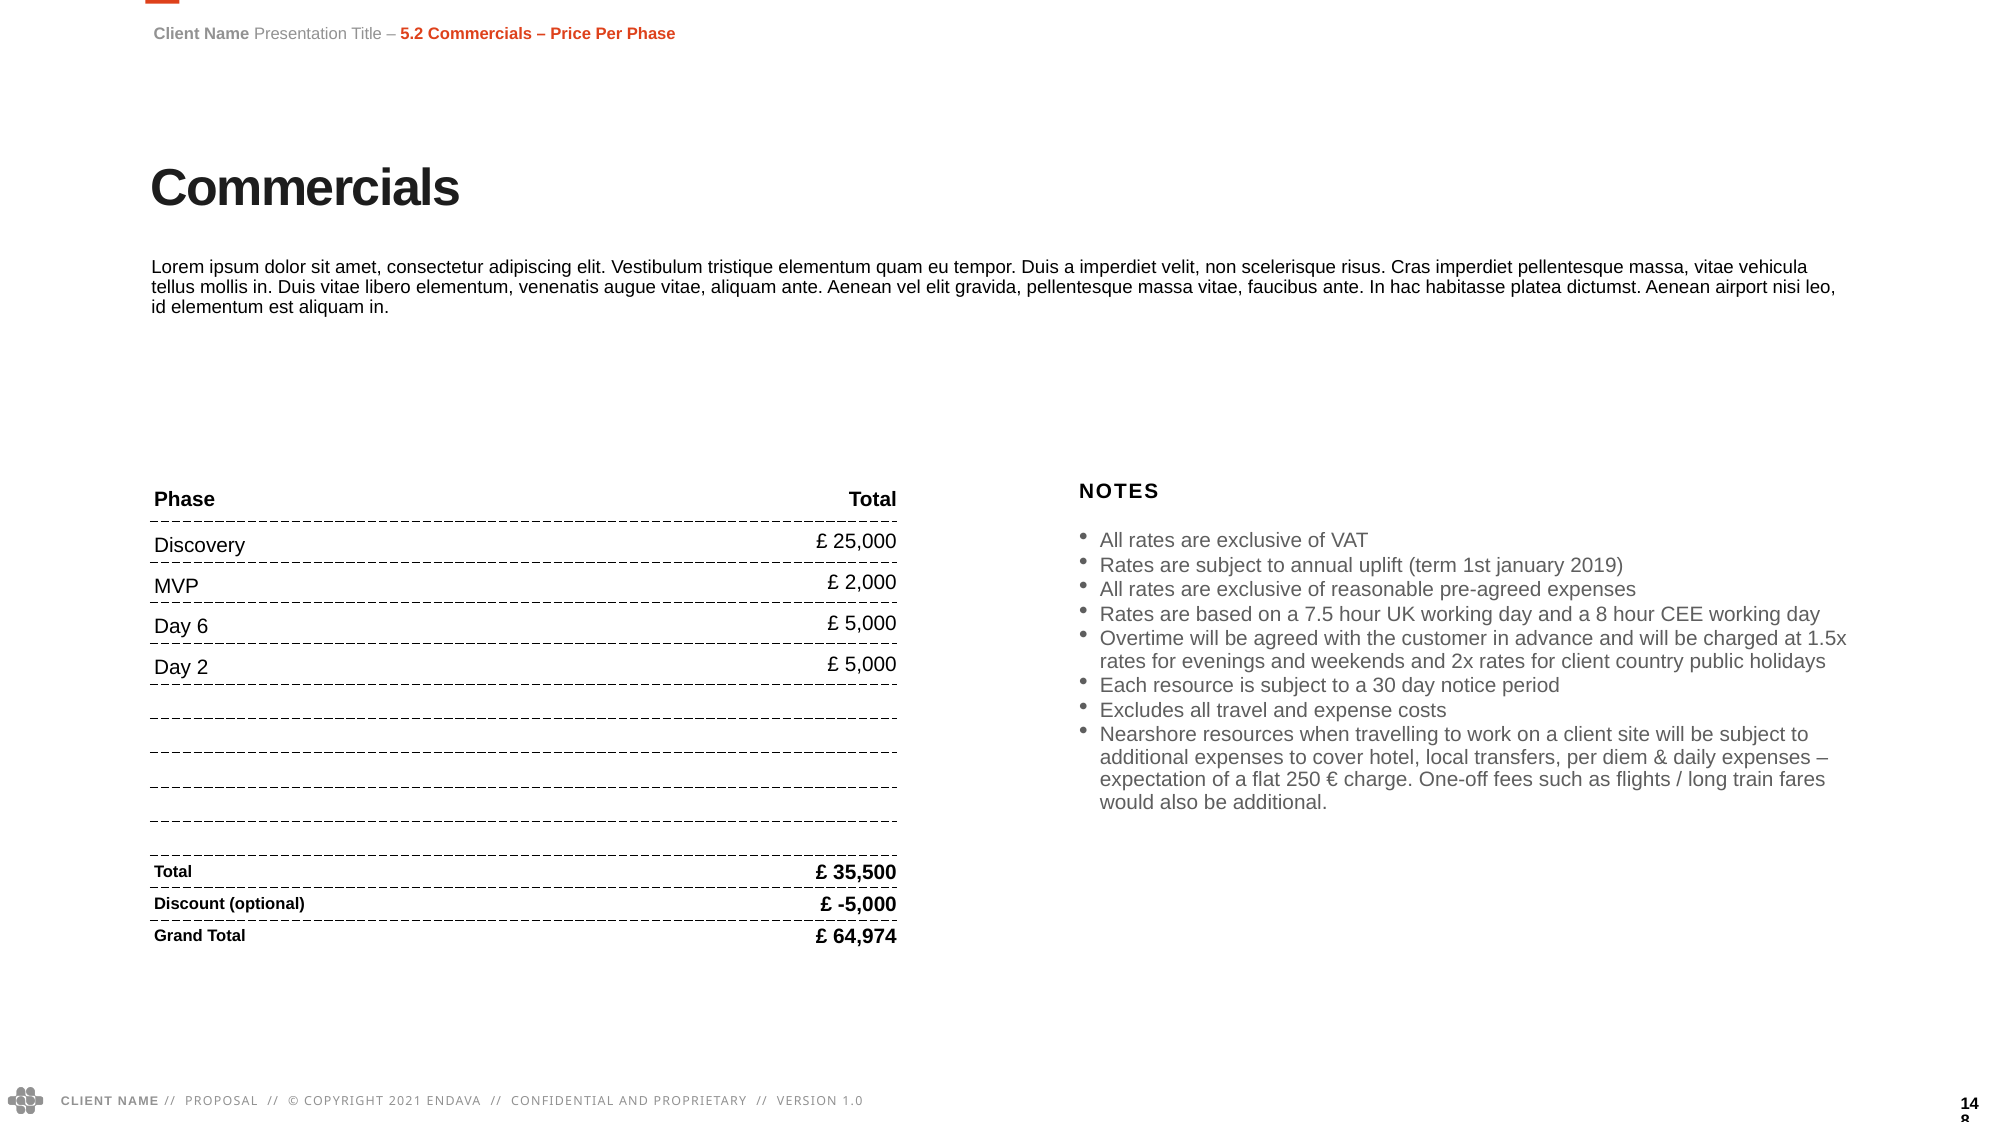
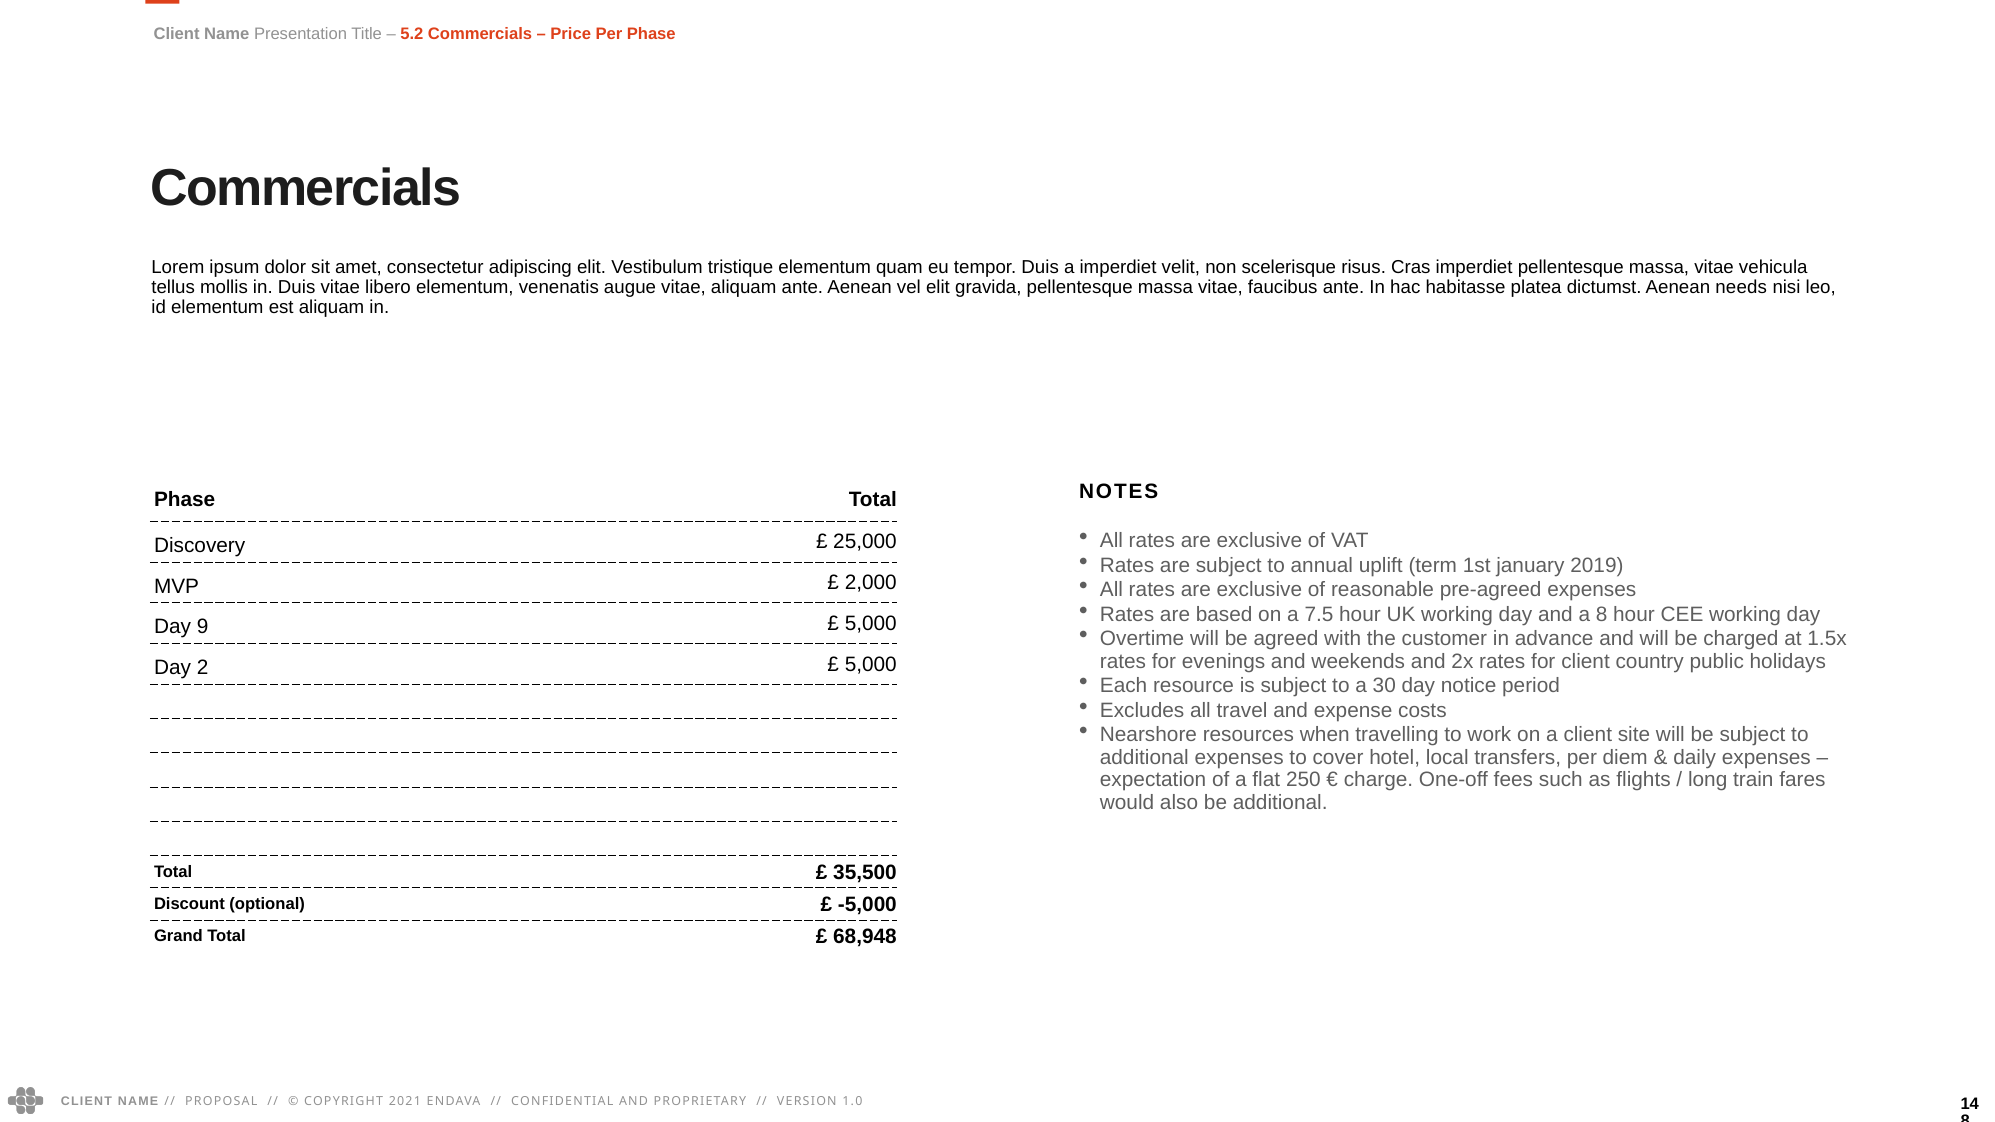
airport: airport -> needs
6: 6 -> 9
64,974: 64,974 -> 68,948
